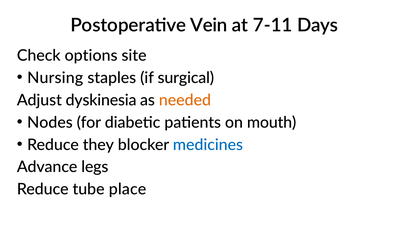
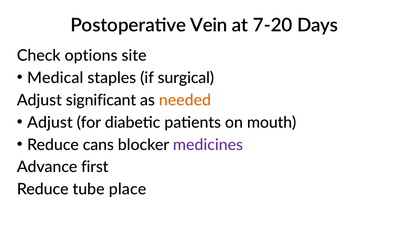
7-11: 7-11 -> 7-20
Nursing: Nursing -> Medical
dyskinesia: dyskinesia -> significant
Nodes at (50, 123): Nodes -> Adjust
they: they -> cans
medicines colour: blue -> purple
legs: legs -> first
